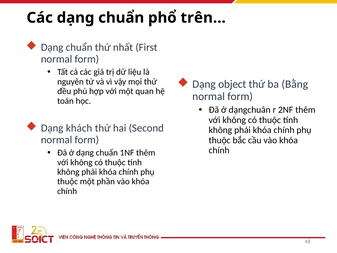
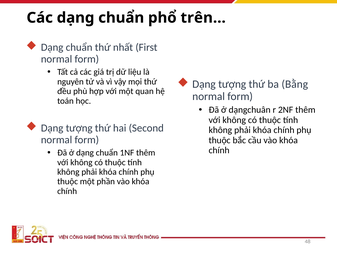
object at (232, 84): object -> tượng
khách at (79, 128): khách -> tượng
